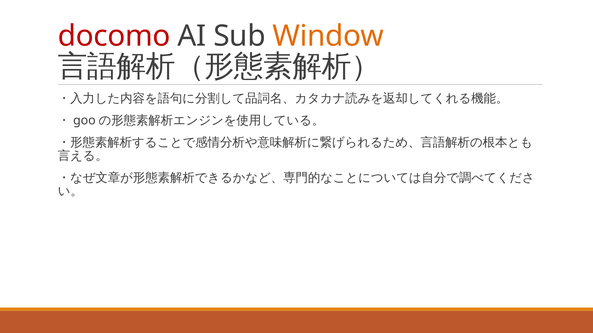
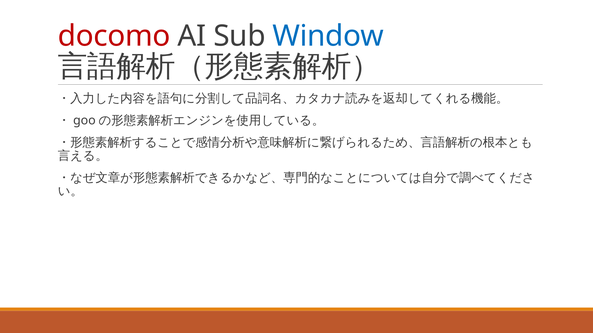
Window colour: orange -> blue
